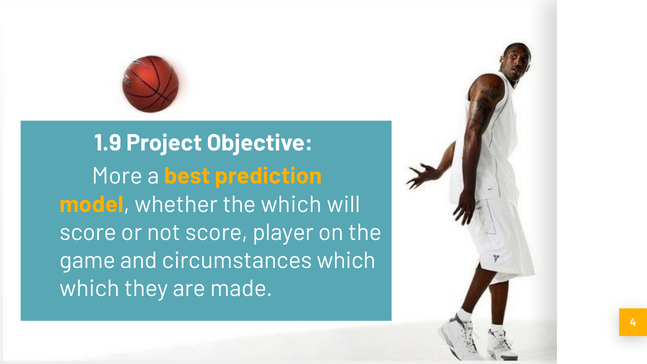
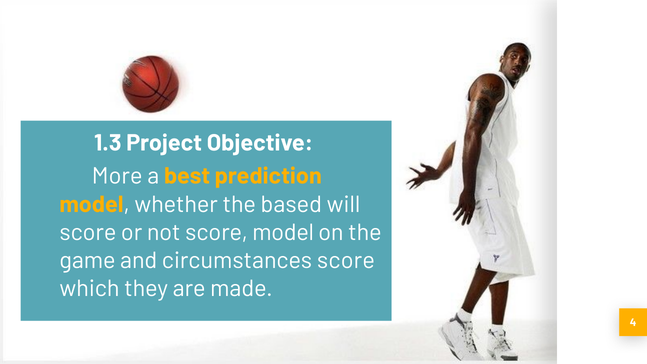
1.9: 1.9 -> 1.3
the which: which -> based
score player: player -> model
circumstances which: which -> score
